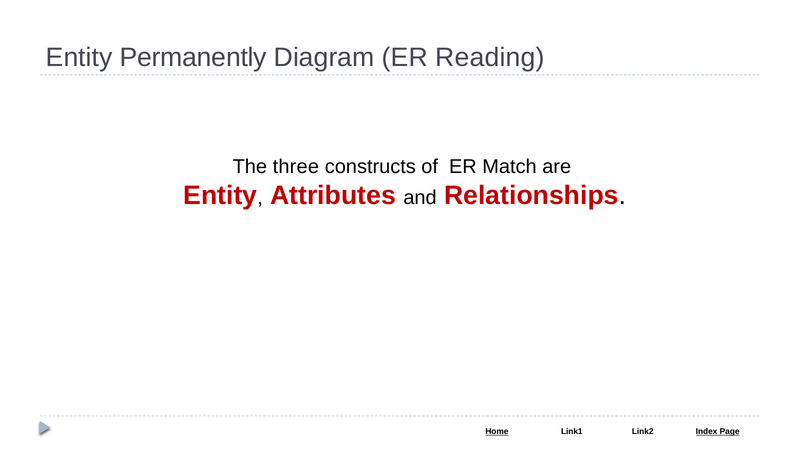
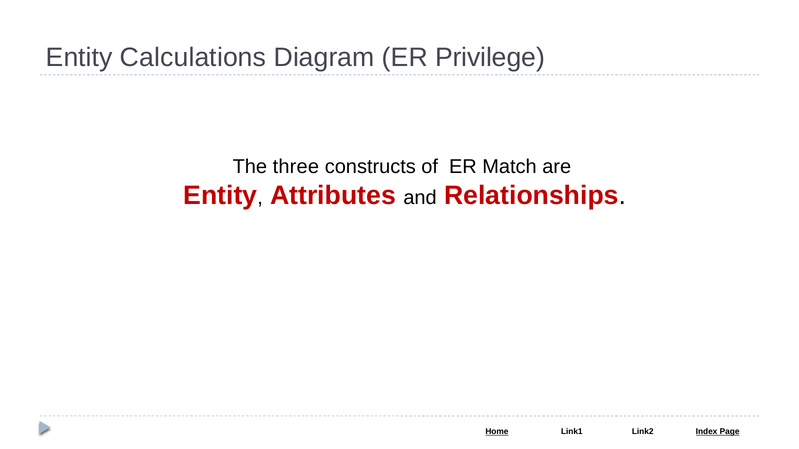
Permanently: Permanently -> Calculations
Reading: Reading -> Privilege
